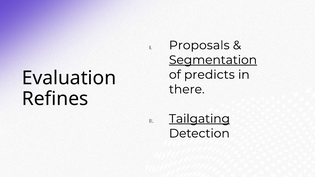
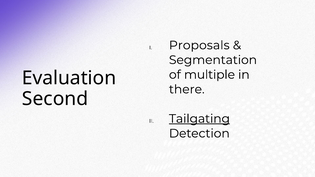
Segmentation underline: present -> none
predicts: predicts -> multiple
Refines: Refines -> Second
